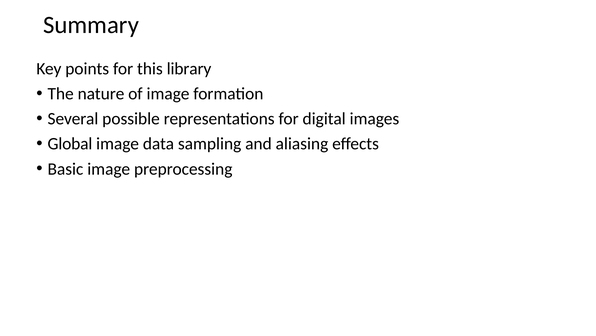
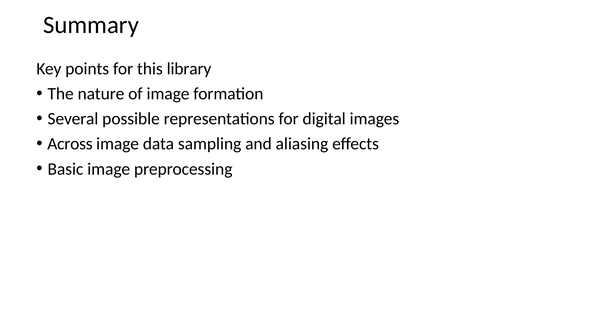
Global: Global -> Across
